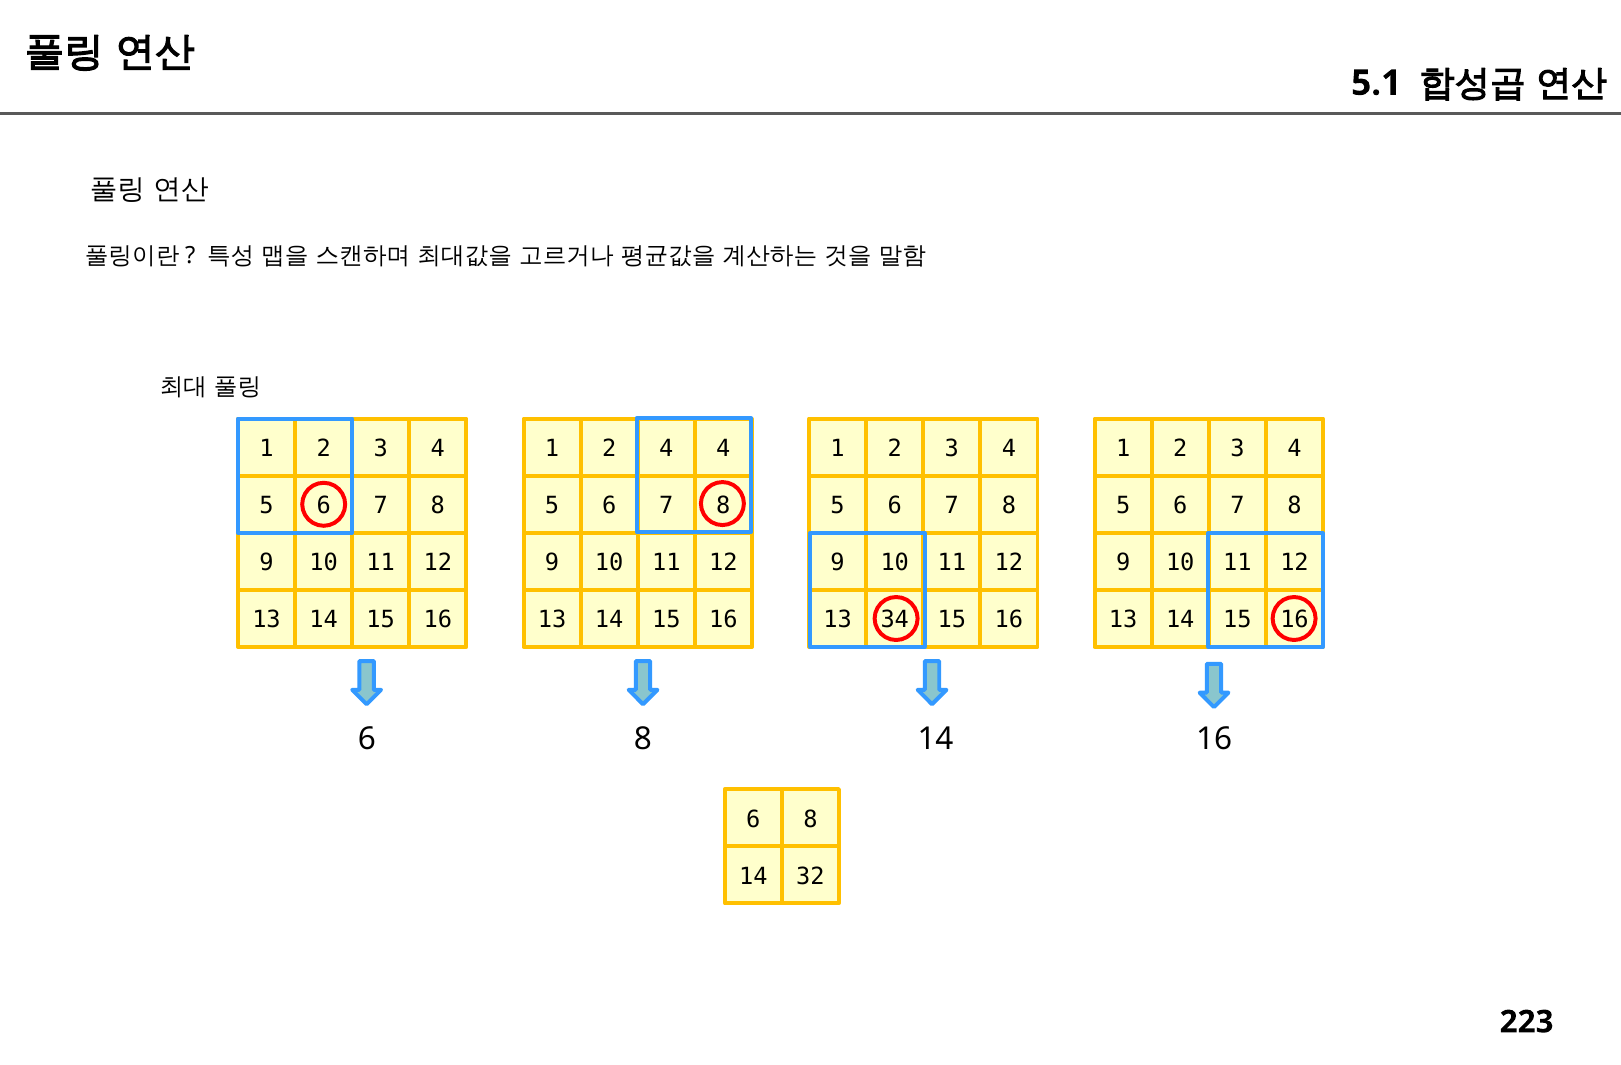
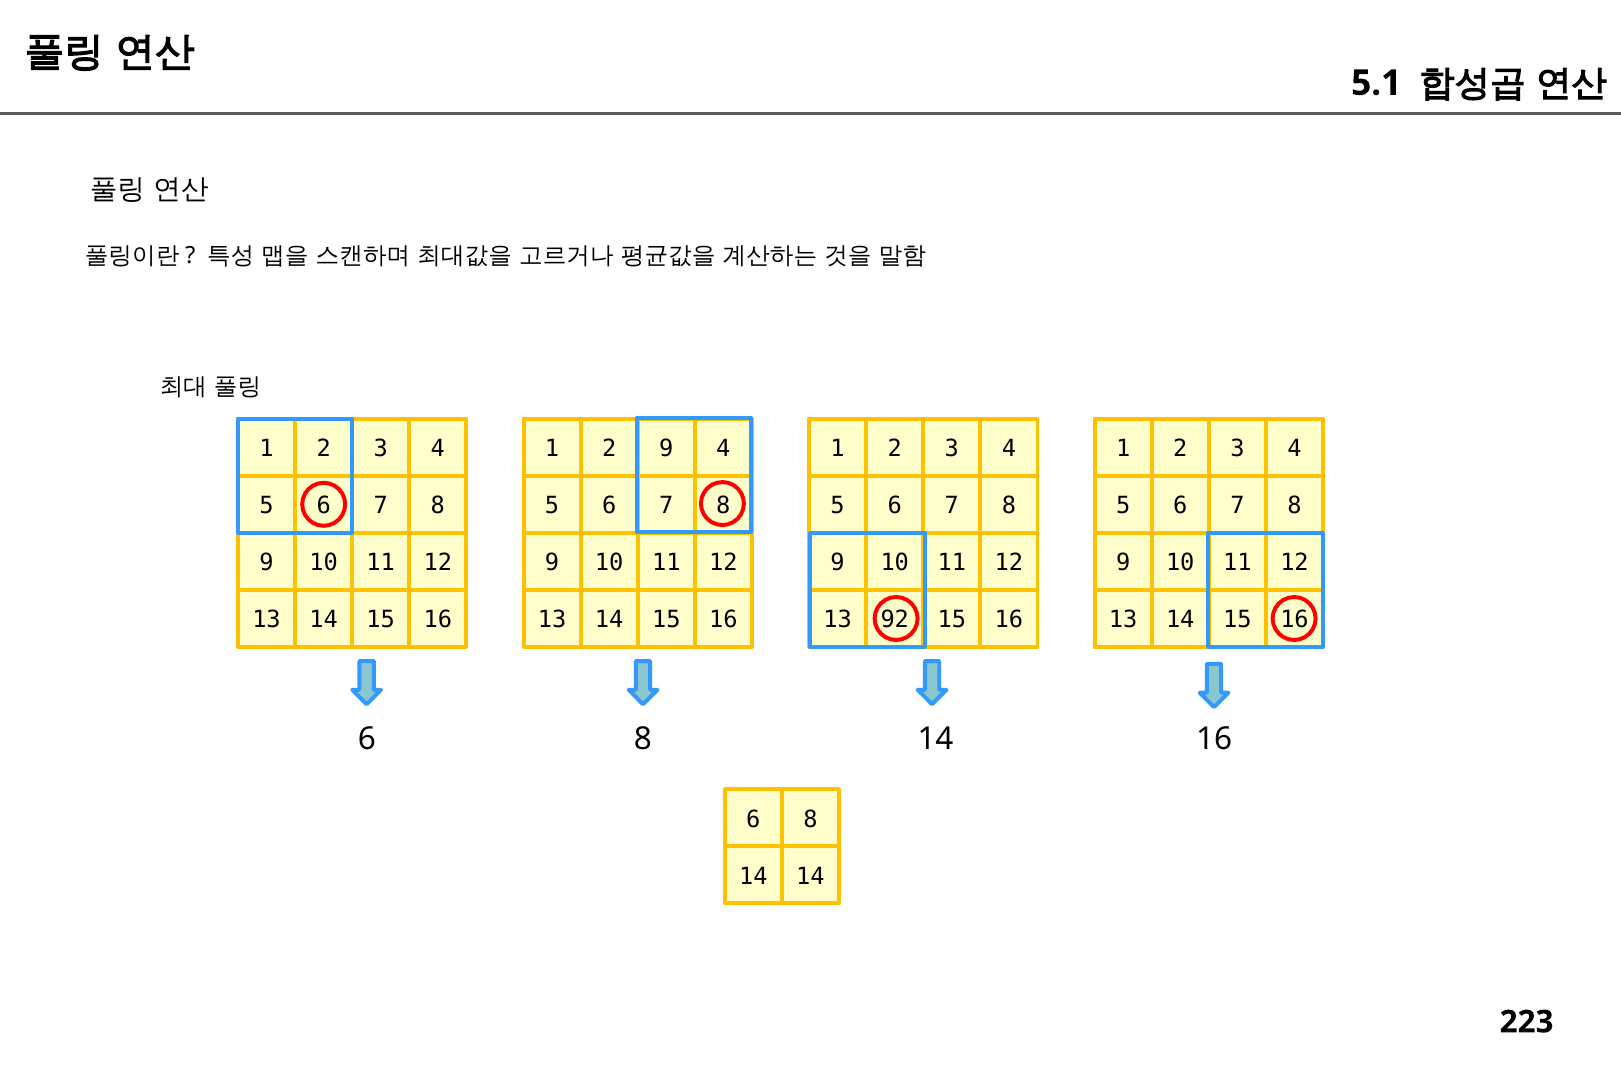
2 4: 4 -> 9
34: 34 -> 92
14 32: 32 -> 14
